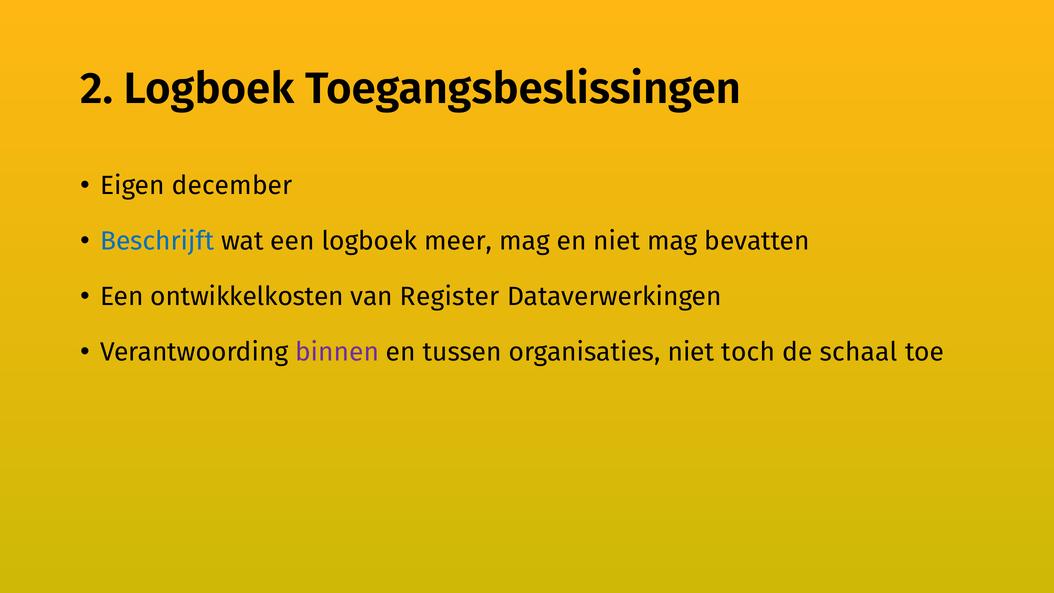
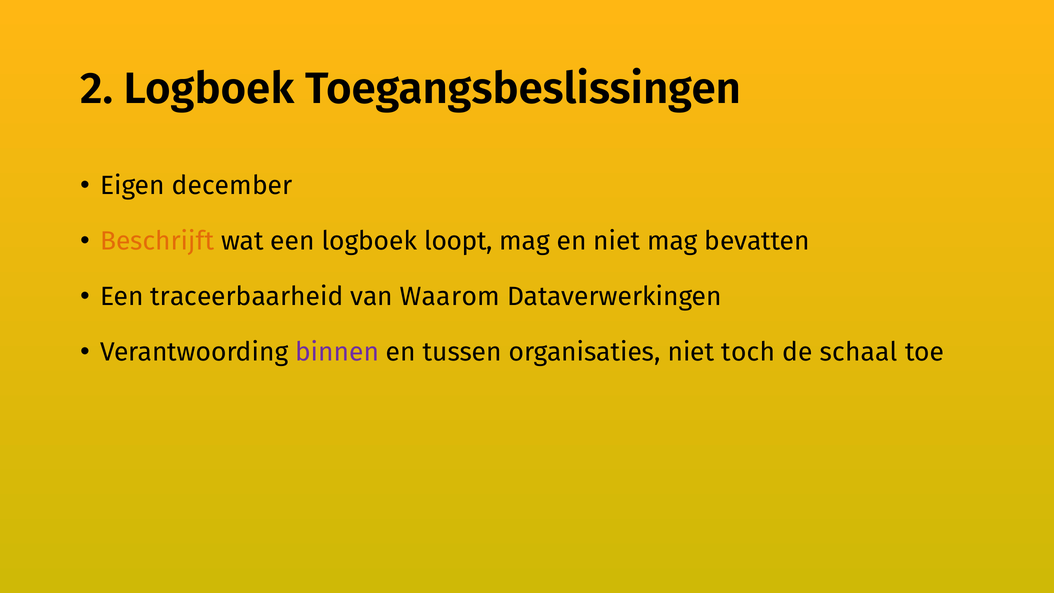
Beschrijft colour: blue -> orange
meer: meer -> loopt
ontwikkelkosten: ontwikkelkosten -> traceerbaarheid
Register: Register -> Waarom
